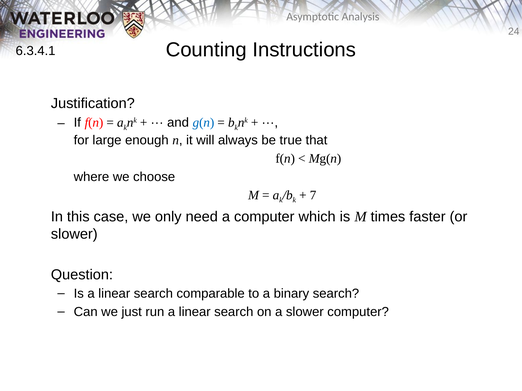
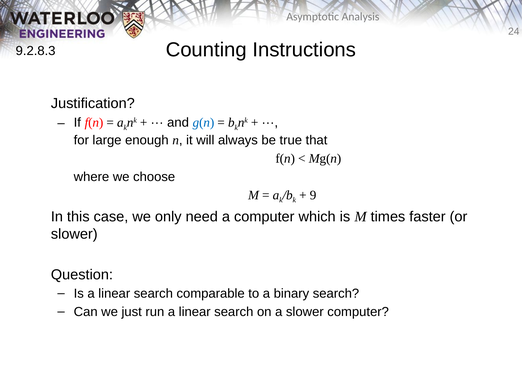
6.3.4.1: 6.3.4.1 -> 9.2.8.3
7: 7 -> 9
